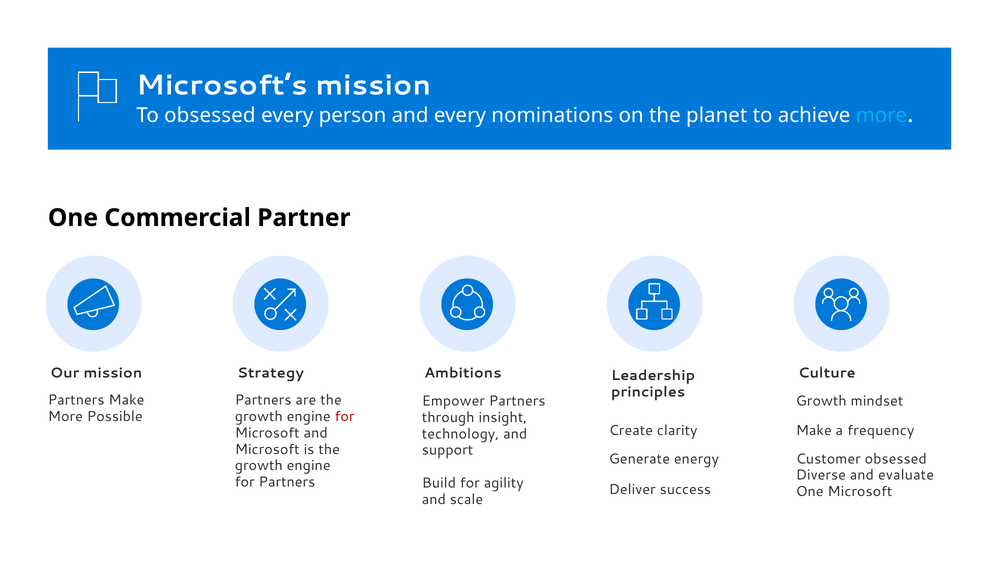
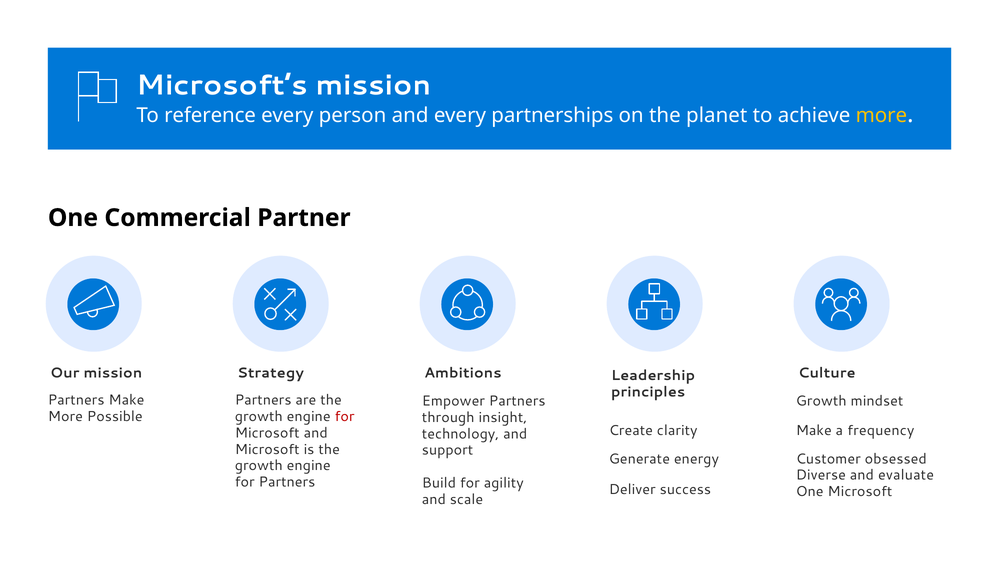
To obsessed: obsessed -> reference
nominations: nominations -> partnerships
more at (881, 115) colour: light blue -> yellow
